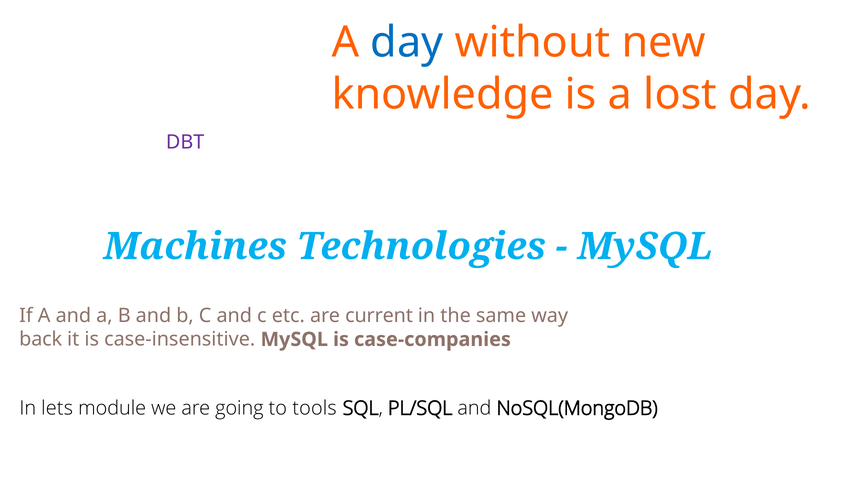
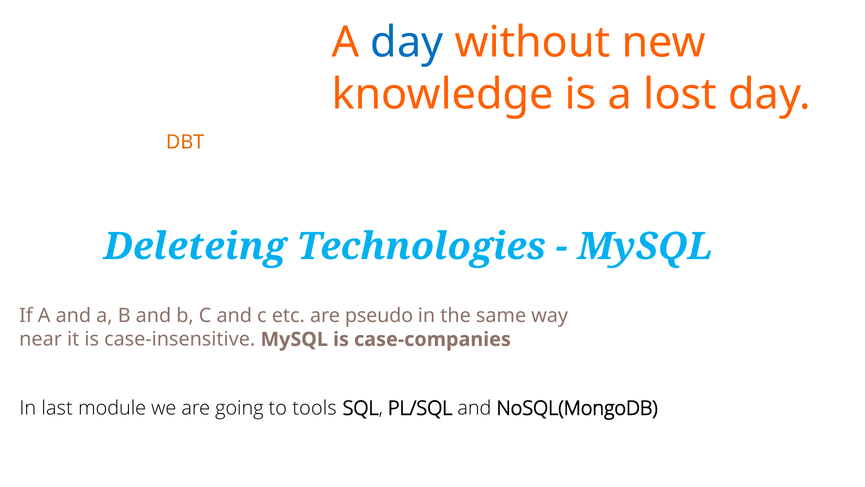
DBT colour: purple -> orange
Machines: Machines -> Deleteing
current: current -> pseudo
back: back -> near
lets: lets -> last
